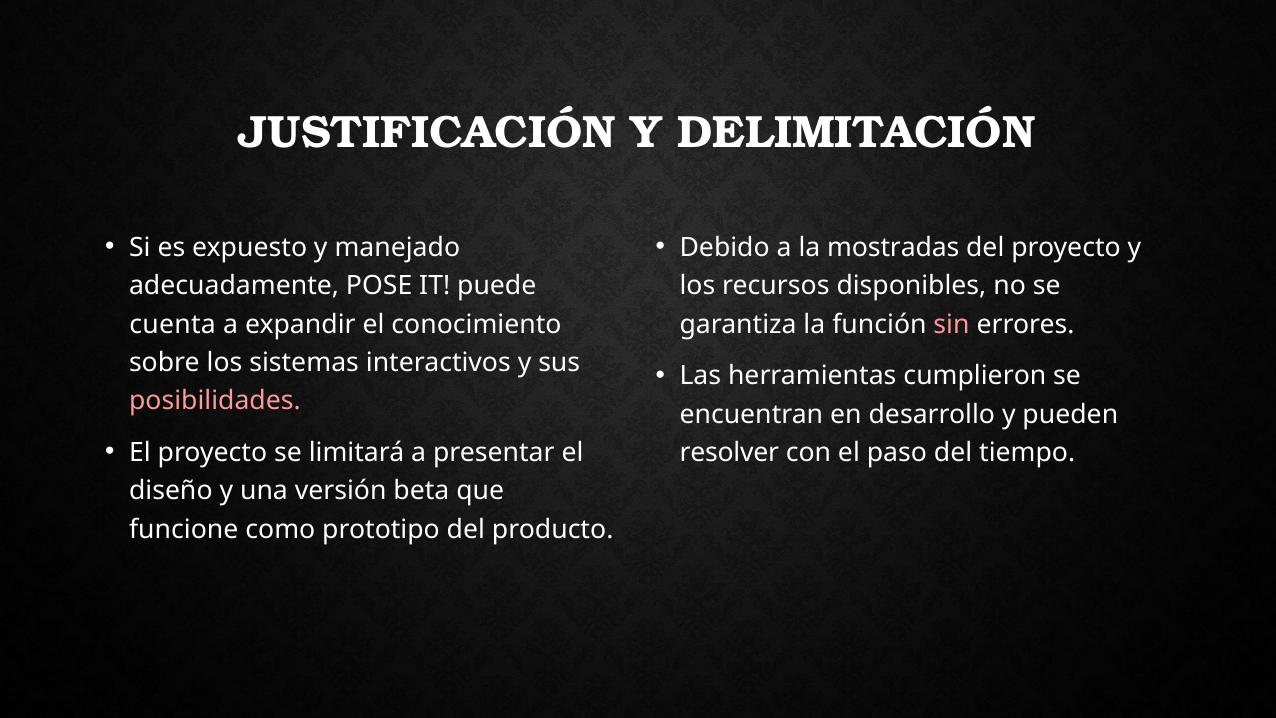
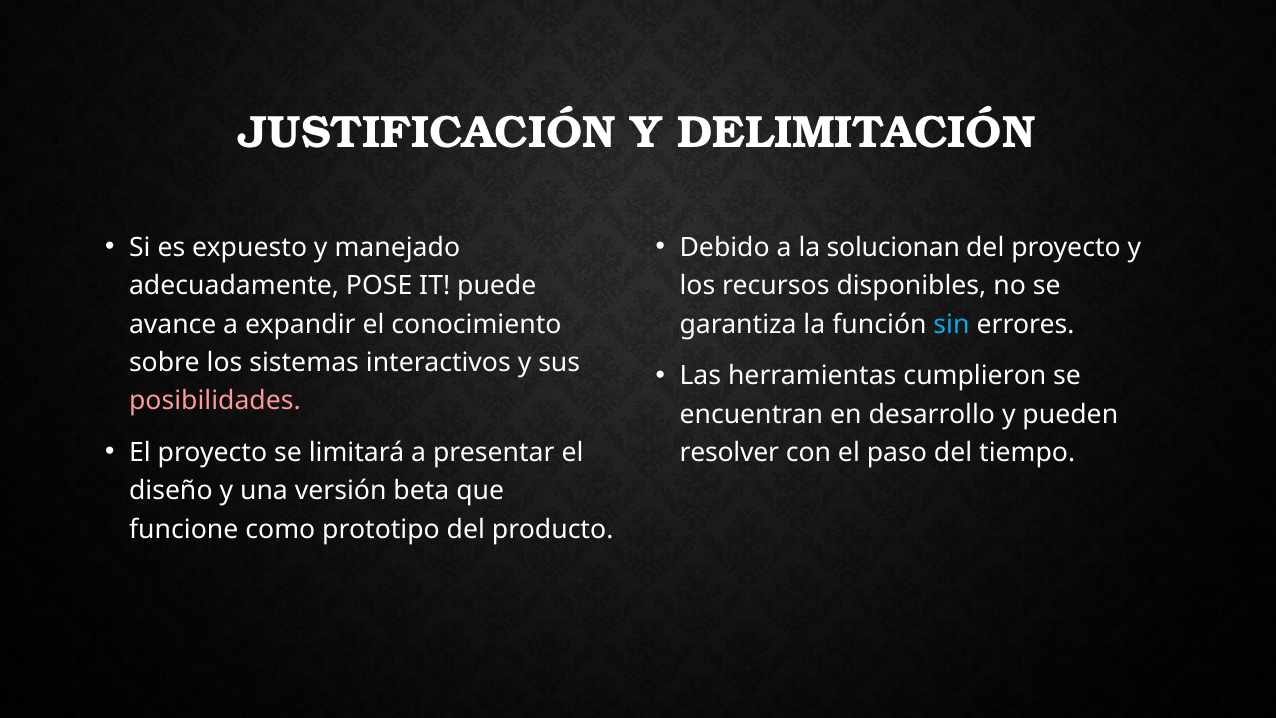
mostradas: mostradas -> solucionan
cuenta: cuenta -> avance
sin colour: pink -> light blue
